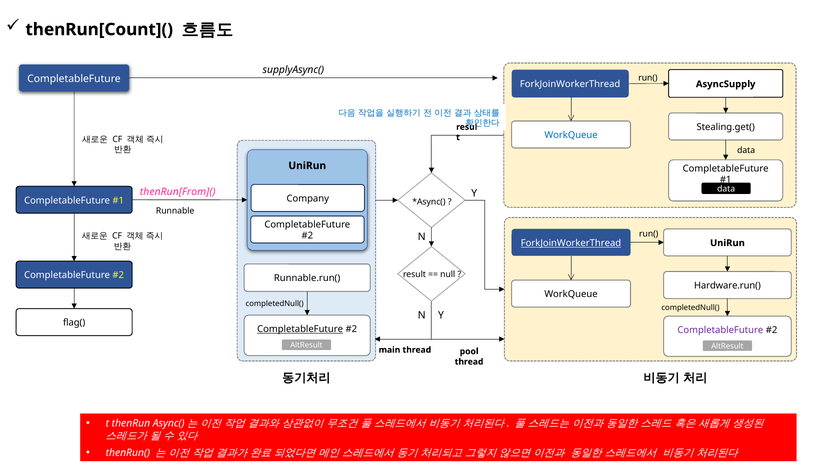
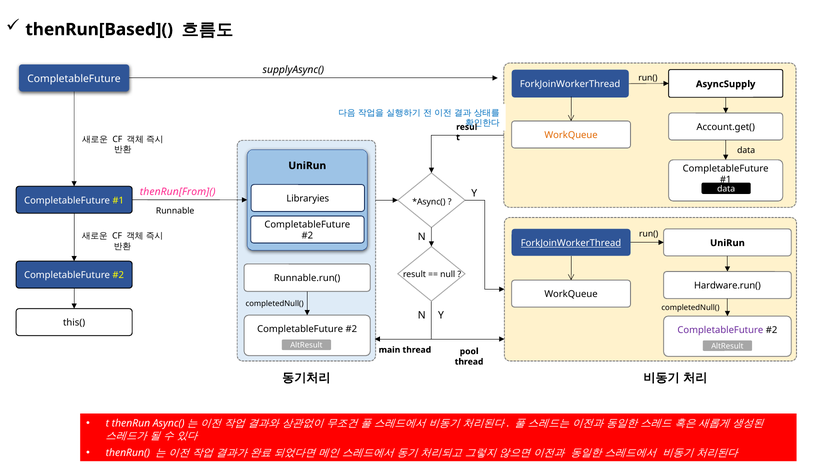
thenRun[Count](: thenRun[Count]( -> thenRun[Based](
Stealing.get(: Stealing.get( -> Account.get(
WorkQueue at (571, 135) colour: blue -> orange
Company: Company -> Libraryies
flag(: flag( -> this(
CompletableFuture at (300, 329) underline: present -> none
